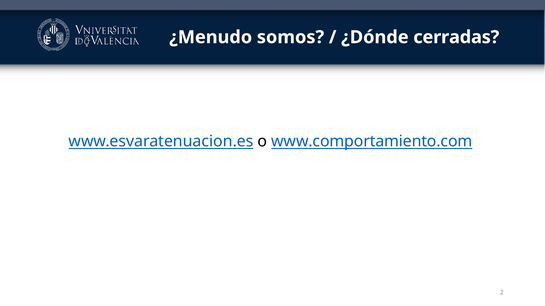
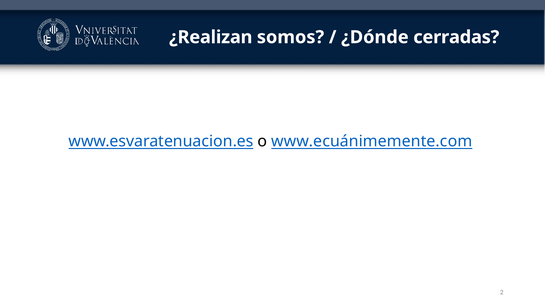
¿Menudo: ¿Menudo -> ¿Realizan
www.comportamiento.com: www.comportamiento.com -> www.ecuánimemente.com
